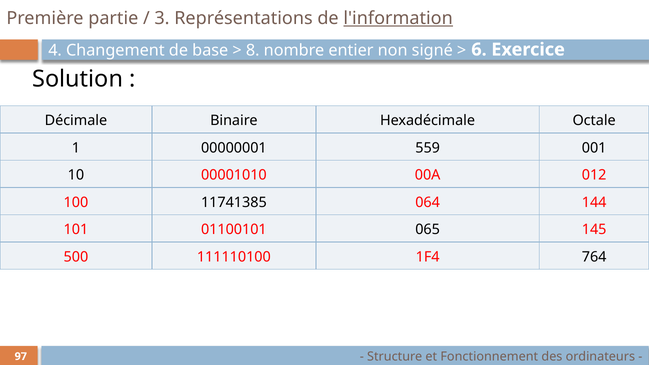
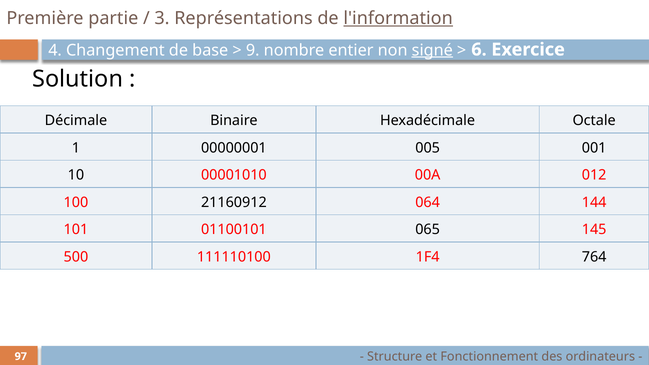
8: 8 -> 9
signé underline: none -> present
559: 559 -> 005
11741385: 11741385 -> 21160912
